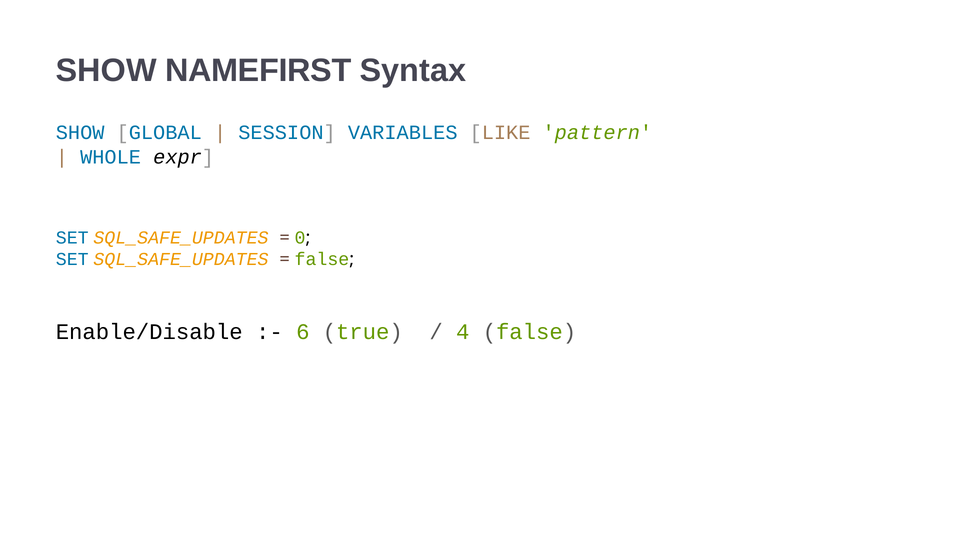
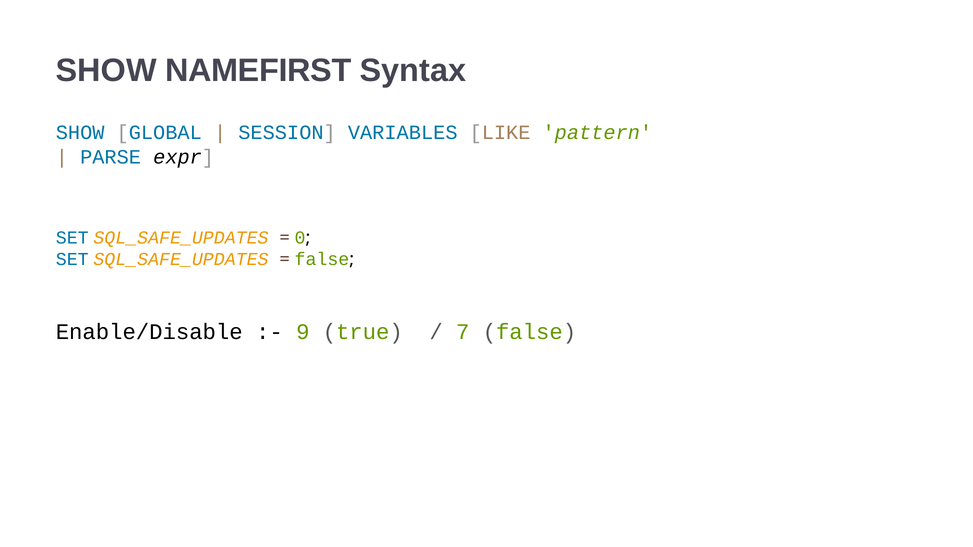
WHOLE: WHOLE -> PARSE
6: 6 -> 9
4: 4 -> 7
